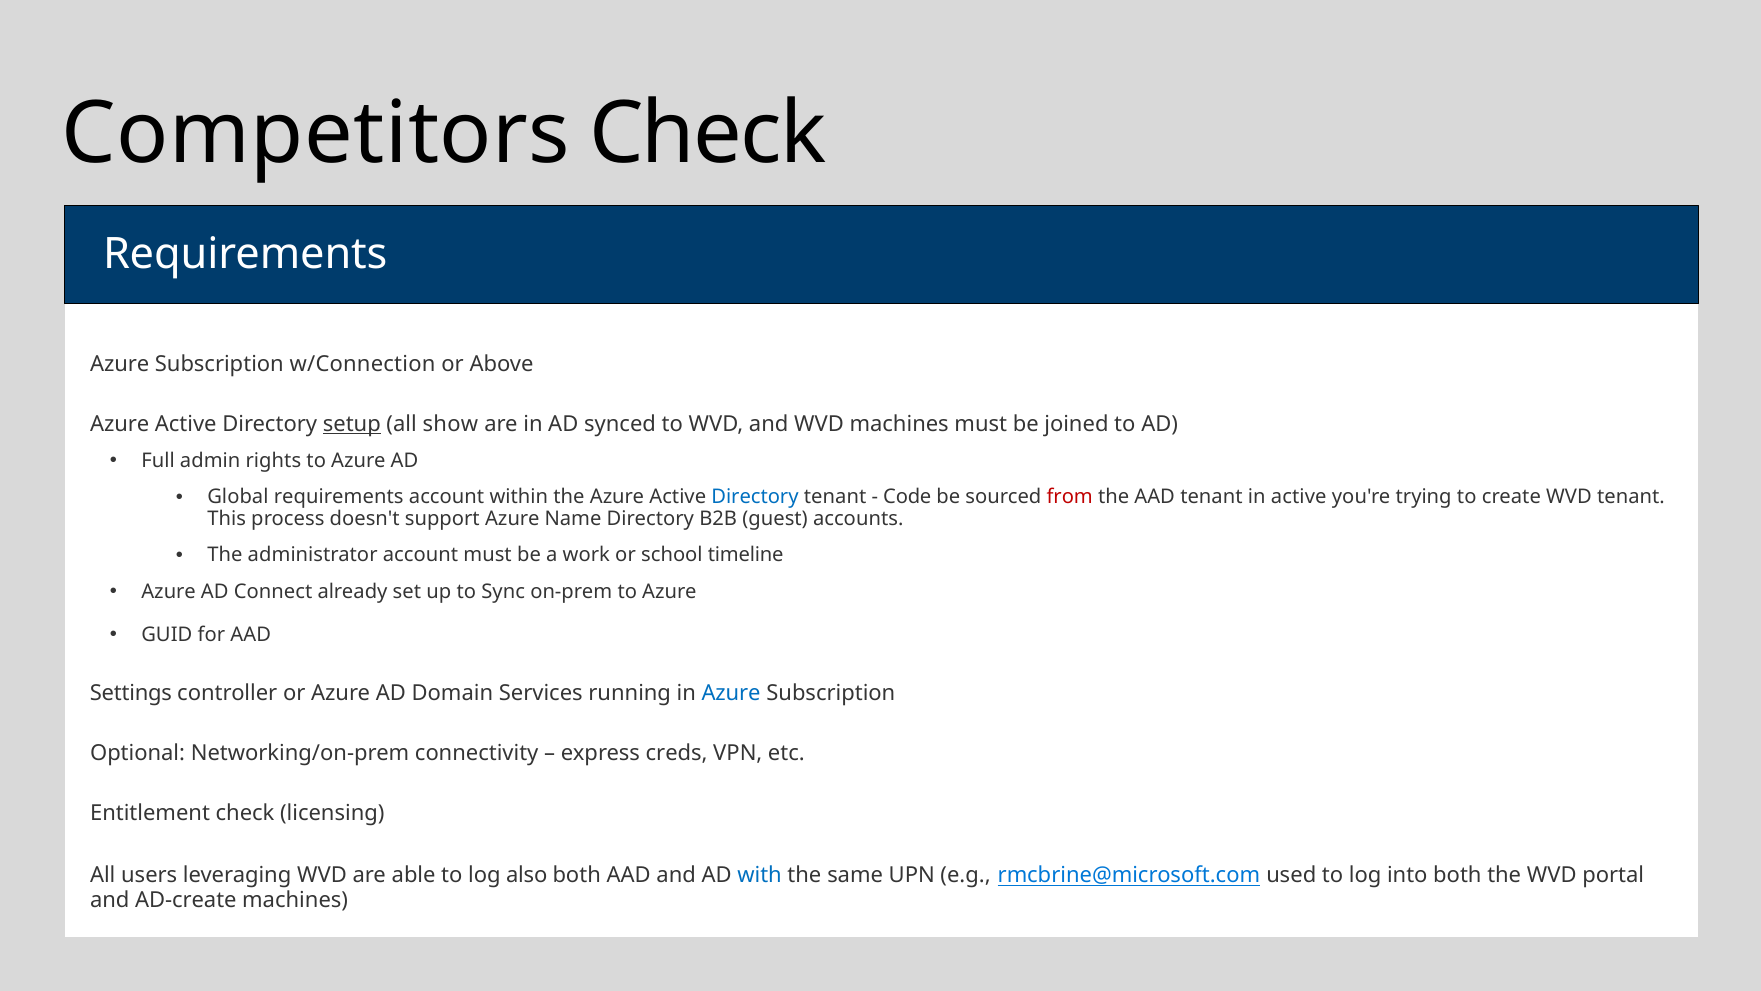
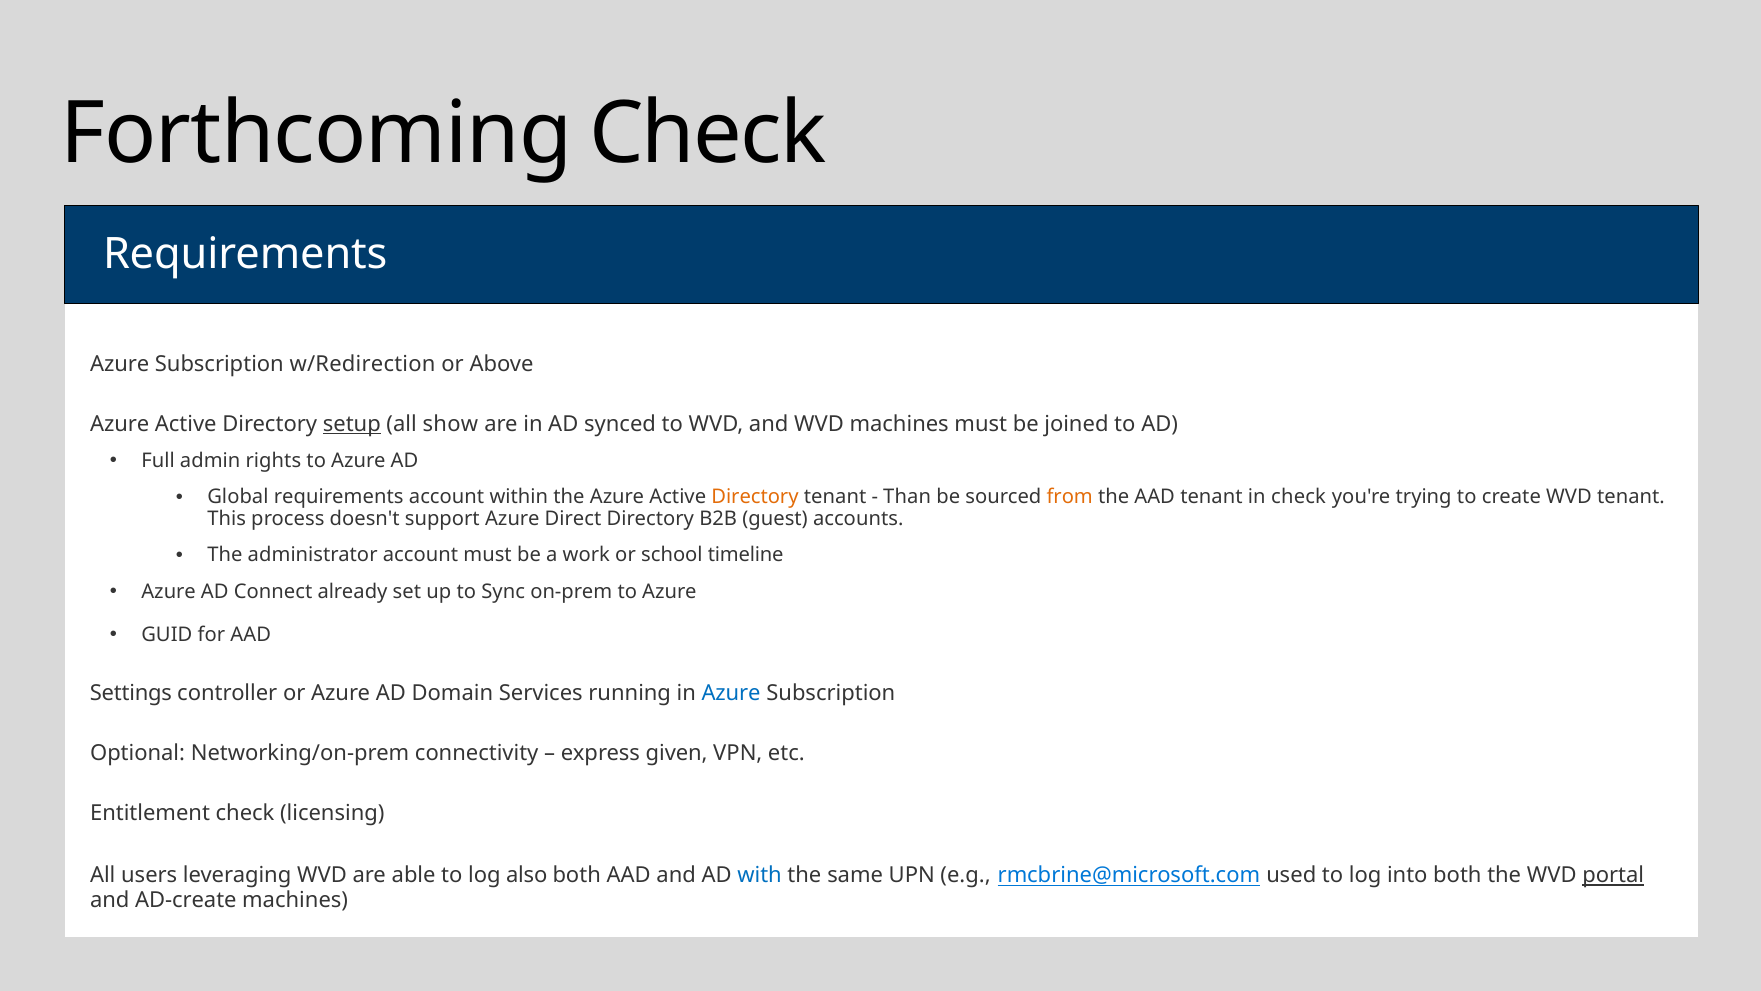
Competitors: Competitors -> Forthcoming
w/Connection: w/Connection -> w/Redirection
Directory at (755, 497) colour: blue -> orange
Code: Code -> Than
from colour: red -> orange
in active: active -> check
Name: Name -> Direct
creds: creds -> given
portal underline: none -> present
